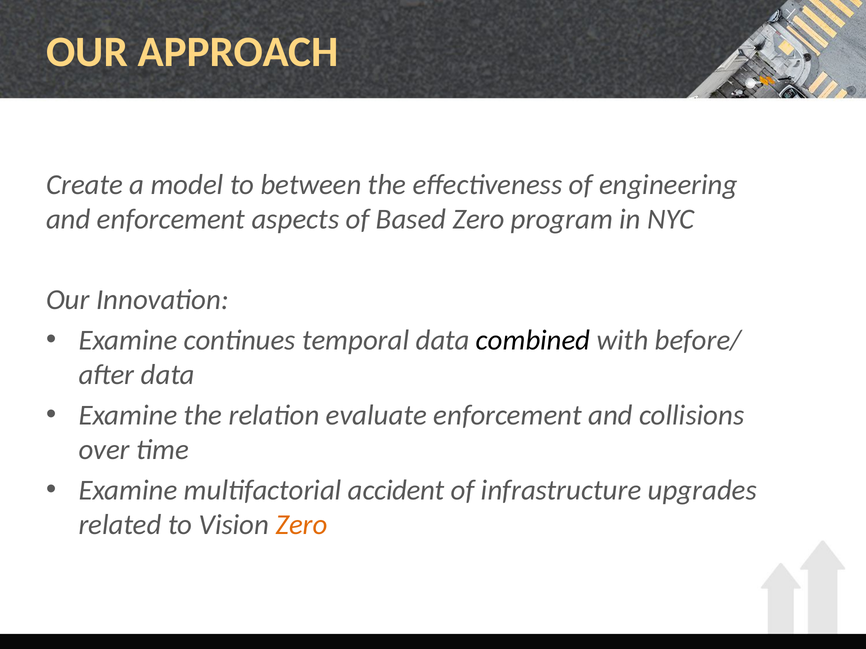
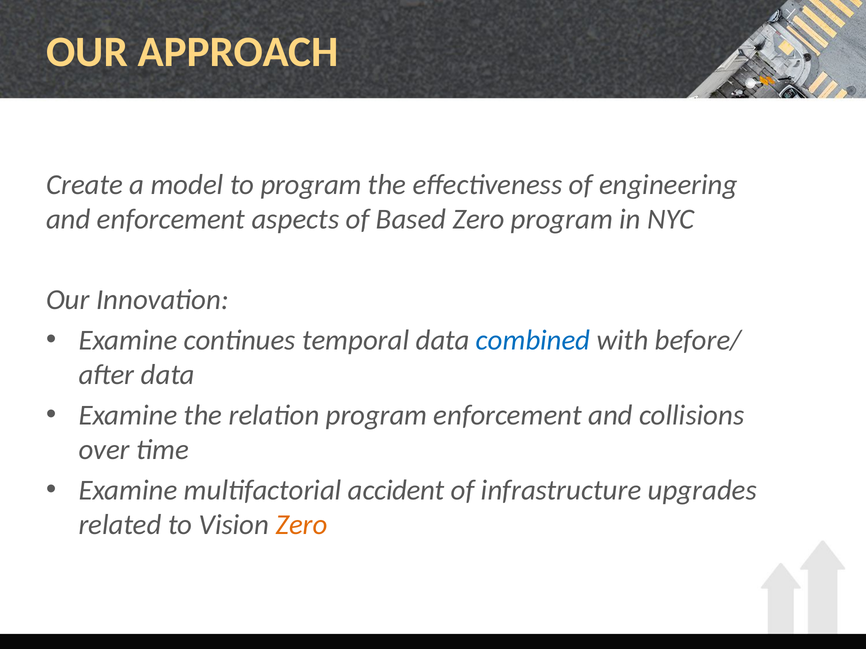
to between: between -> program
combined colour: black -> blue
relation evaluate: evaluate -> program
